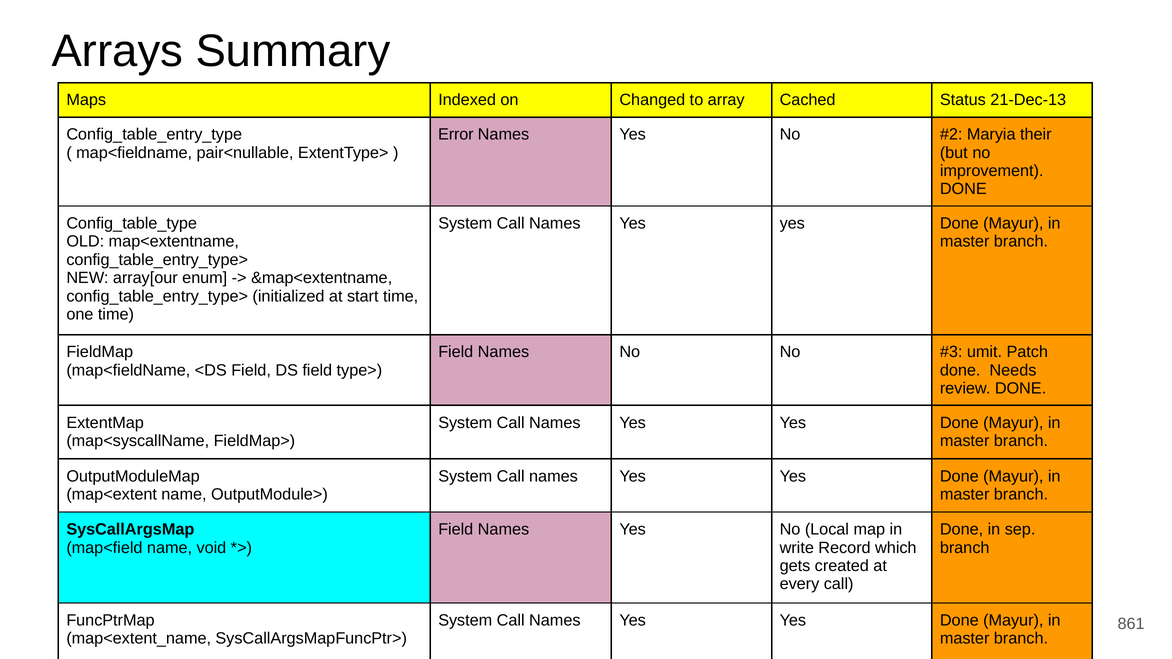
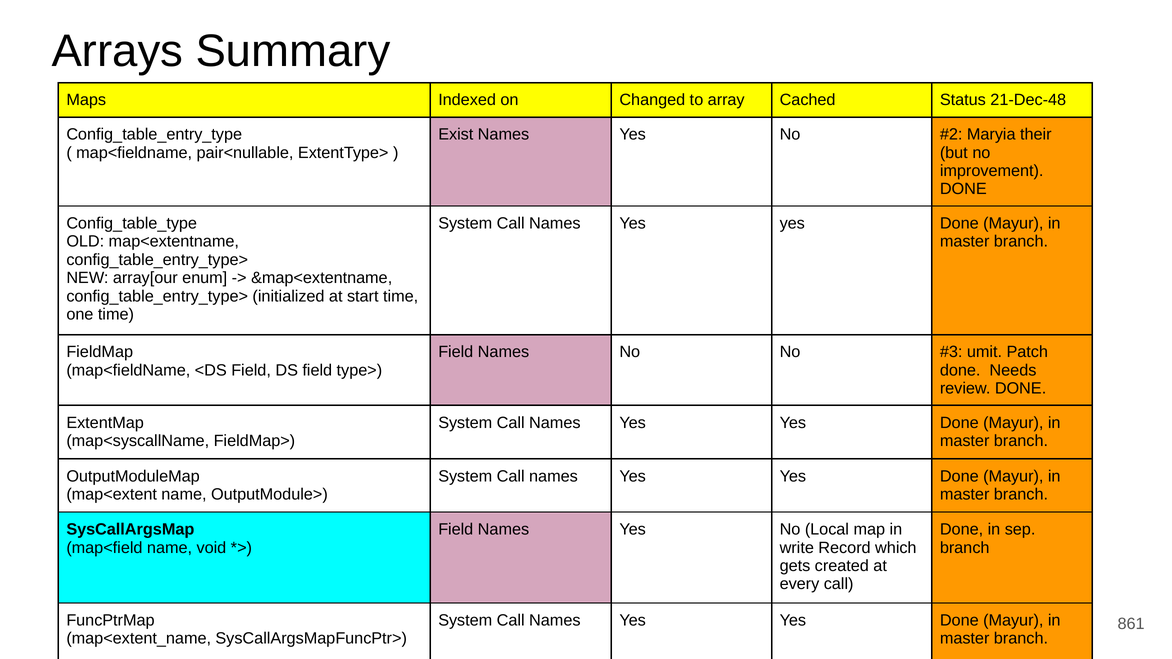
21-Dec-13: 21-Dec-13 -> 21-Dec-48
Error: Error -> Exist
